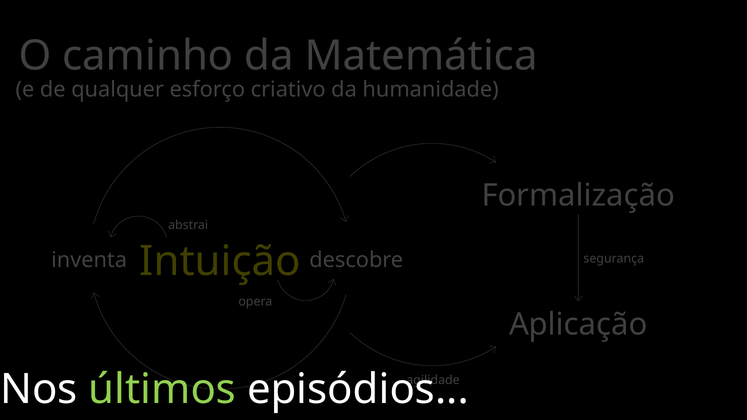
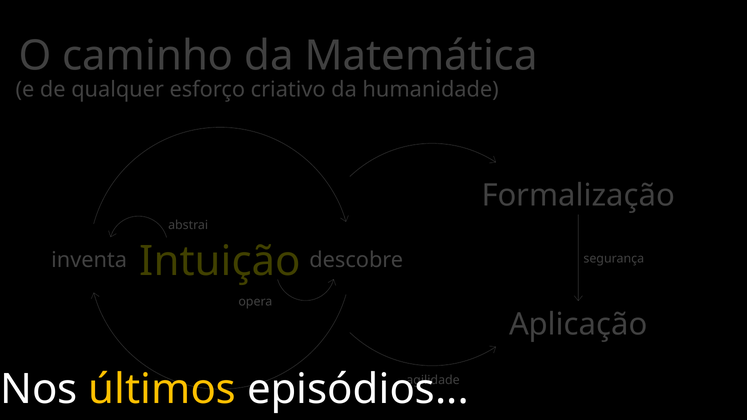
últimos colour: light green -> yellow
